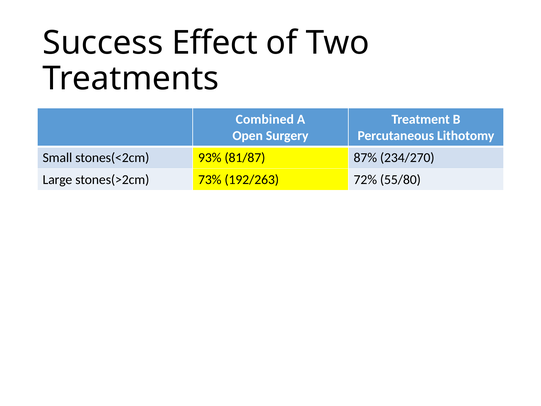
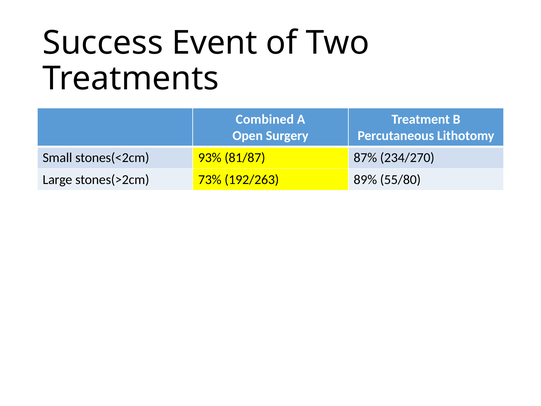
Effect: Effect -> Event
72%: 72% -> 89%
